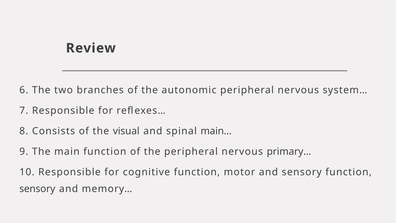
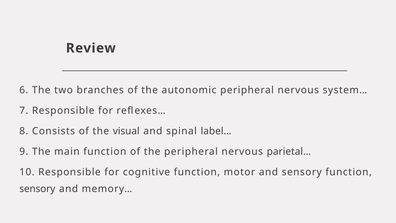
main…: main… -> label…
primary…: primary… -> parietal…
